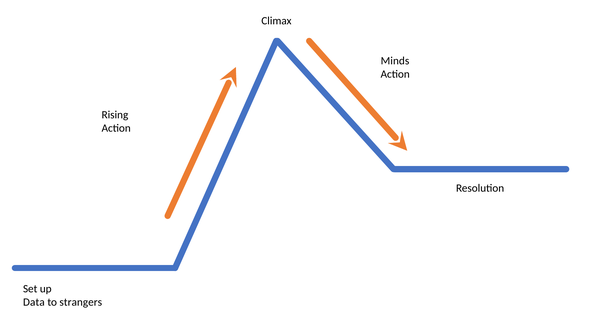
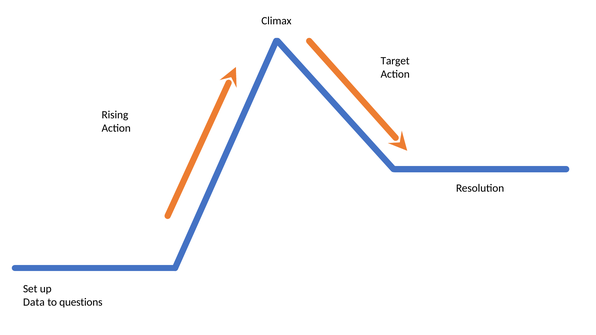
Minds: Minds -> Target
strangers: strangers -> questions
